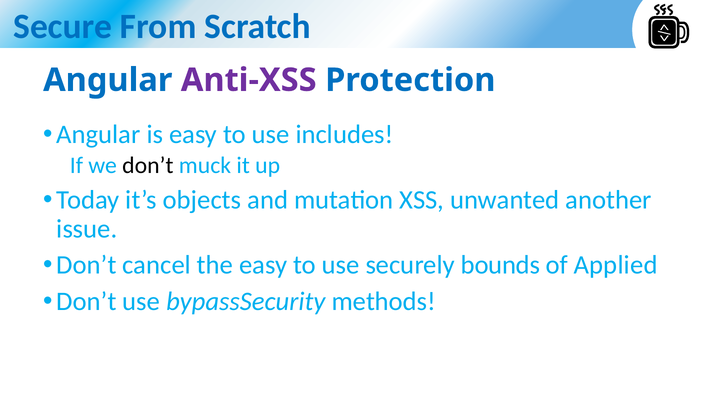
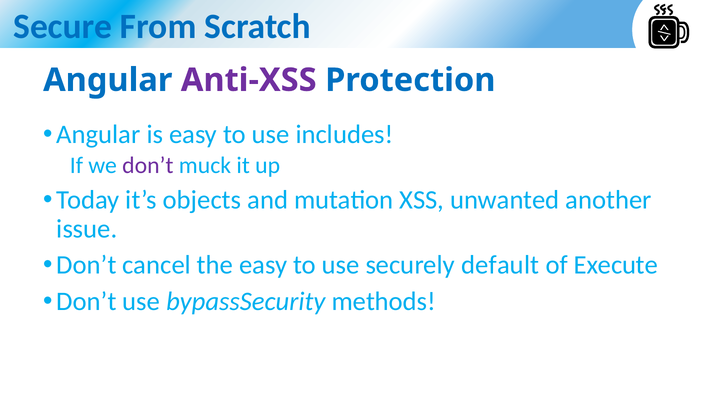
don’t at (148, 165) colour: black -> purple
bounds: bounds -> default
Applied: Applied -> Execute
